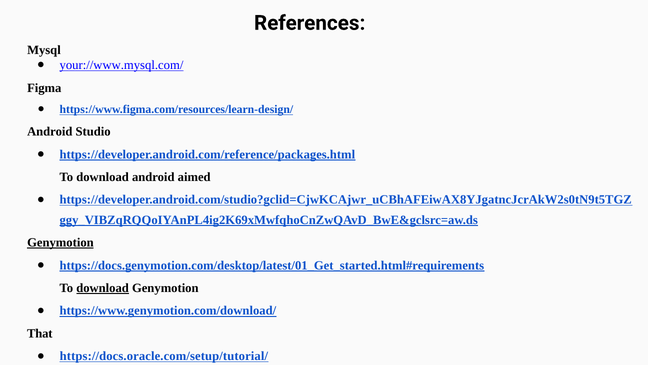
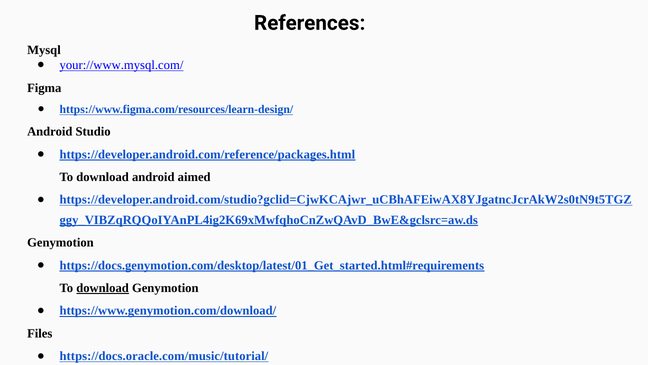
Genymotion at (60, 242) underline: present -> none
That: That -> Files
https://docs.oracle.com/setup/tutorial/: https://docs.oracle.com/setup/tutorial/ -> https://docs.oracle.com/music/tutorial/
